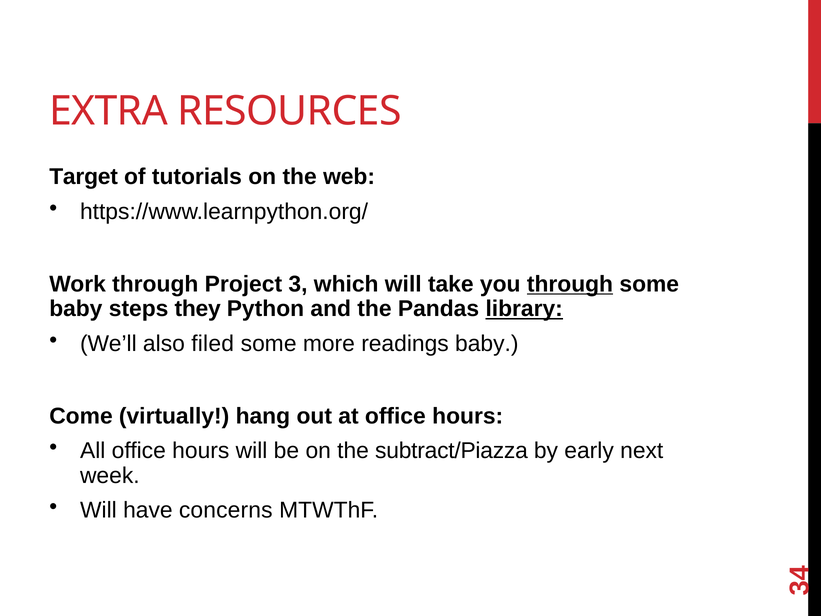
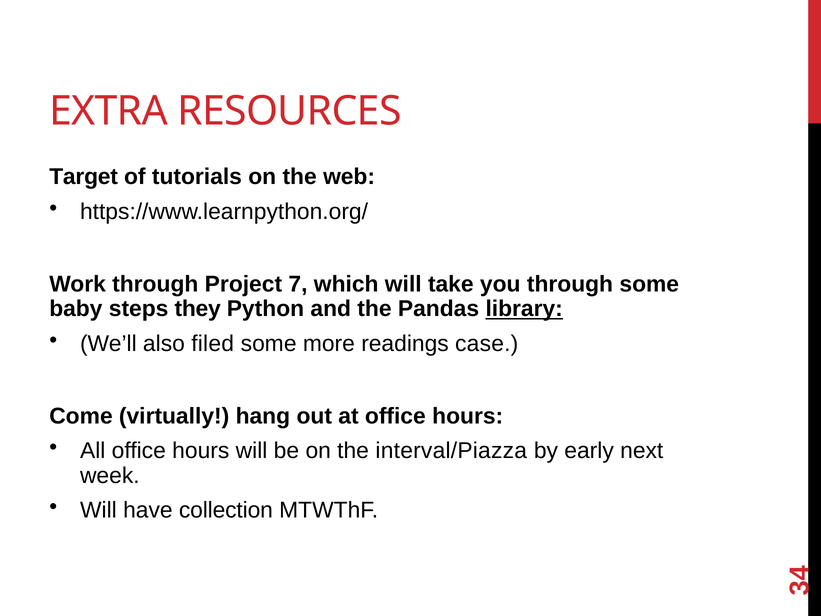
Project 3: 3 -> 7
through at (570, 284) underline: present -> none
readings baby: baby -> case
subtract/Piazza: subtract/Piazza -> interval/Piazza
concerns: concerns -> collection
